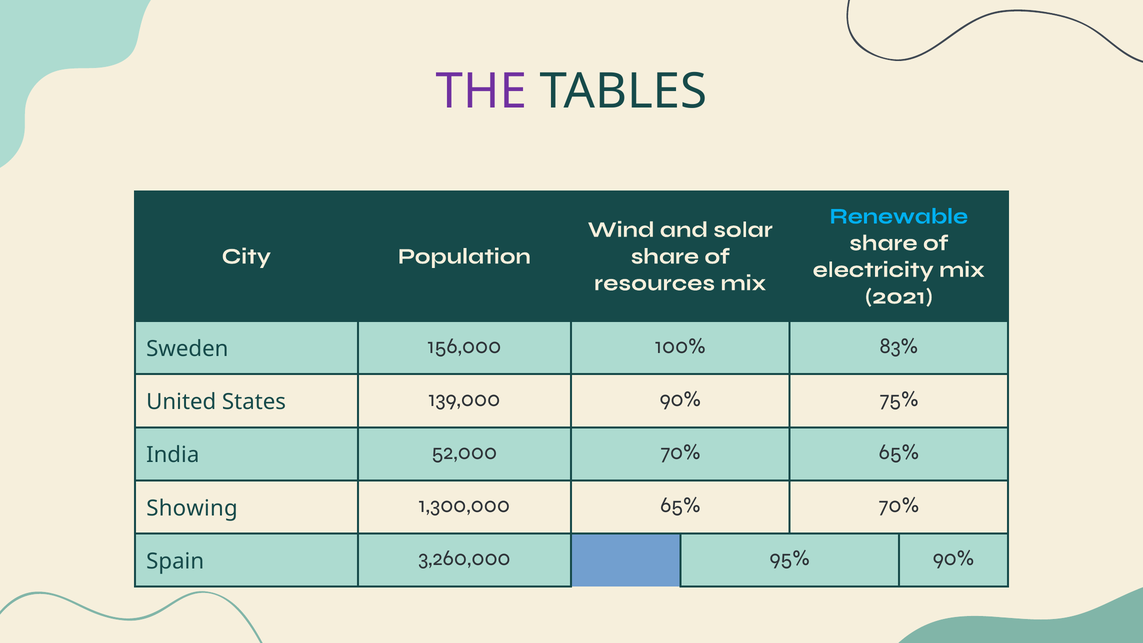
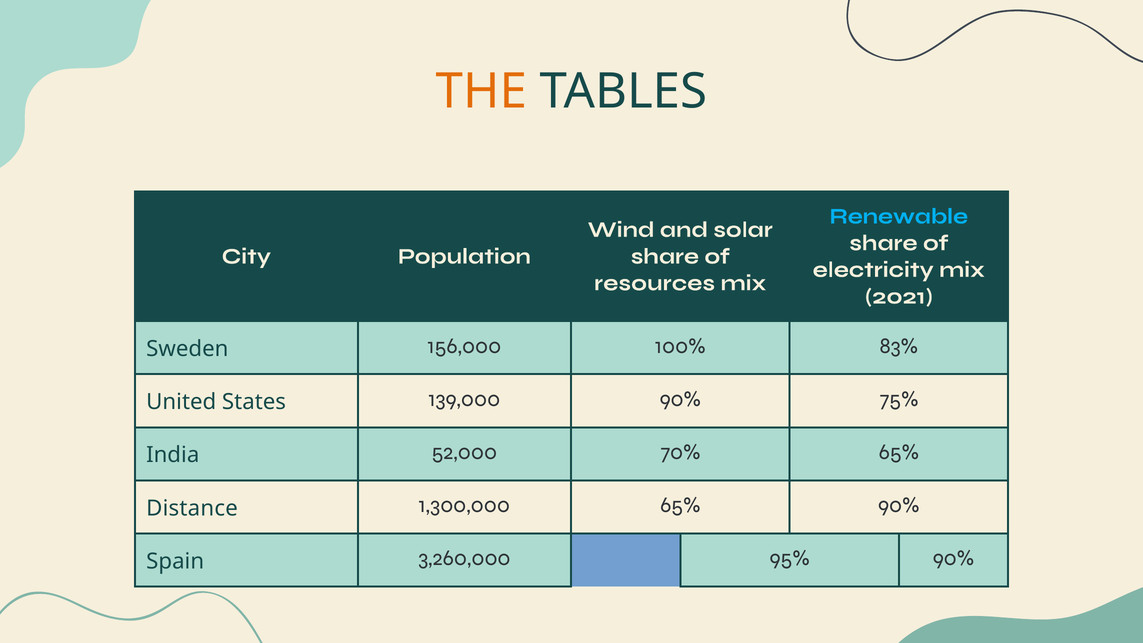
THE colour: purple -> orange
Showing: Showing -> Distance
65% 70%: 70% -> 90%
